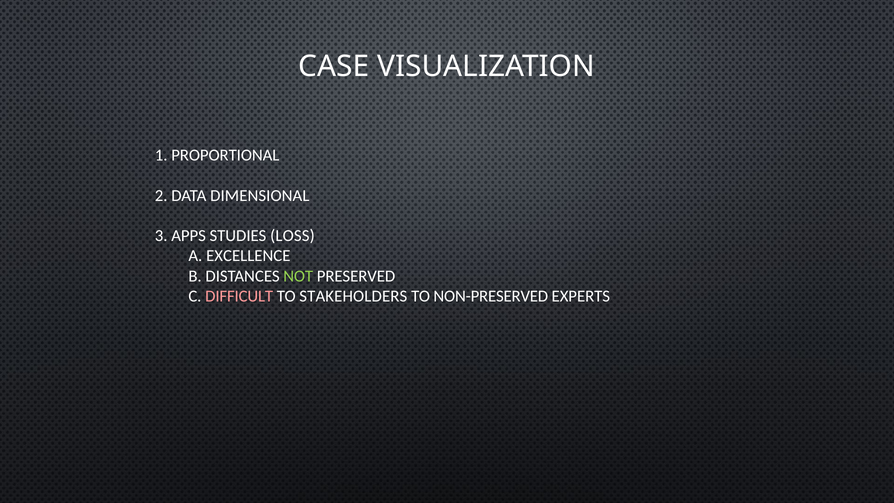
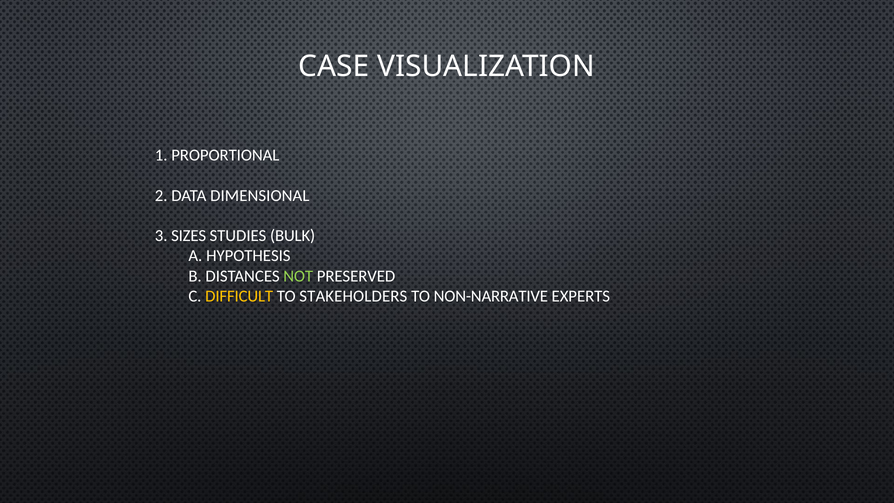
APPS: APPS -> SIZES
LOSS: LOSS -> BULK
EXCELLENCE: EXCELLENCE -> HYPOTHESIS
DIFFICULT colour: pink -> yellow
NON-PRESERVED: NON-PRESERVED -> NON-NARRATIVE
